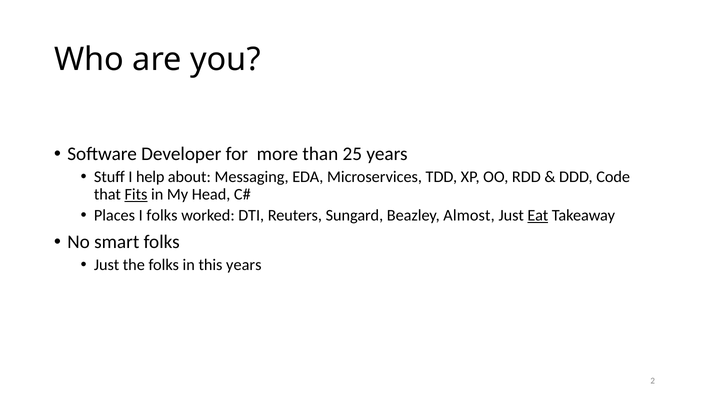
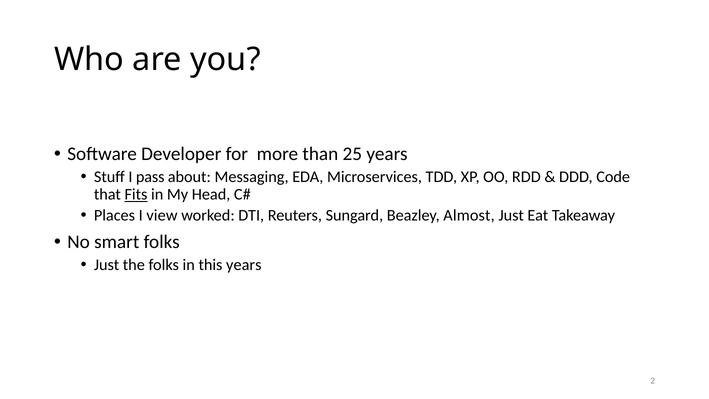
help: help -> pass
I folks: folks -> view
Eat underline: present -> none
